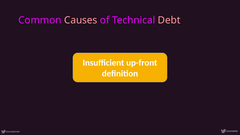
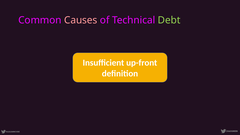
Debt colour: pink -> light green
